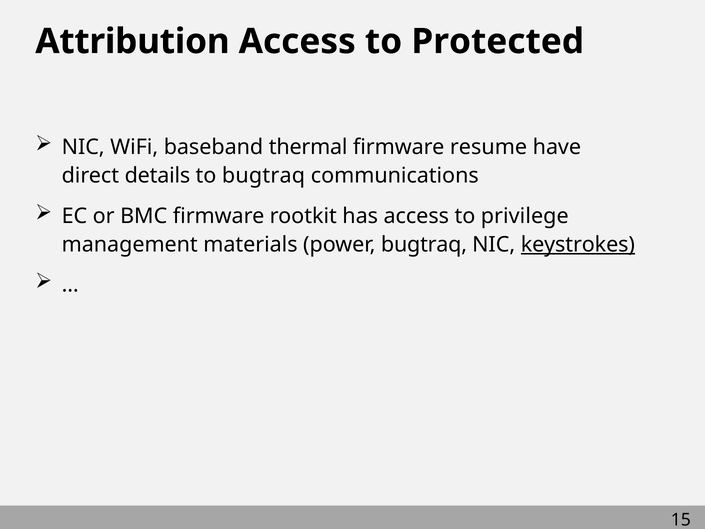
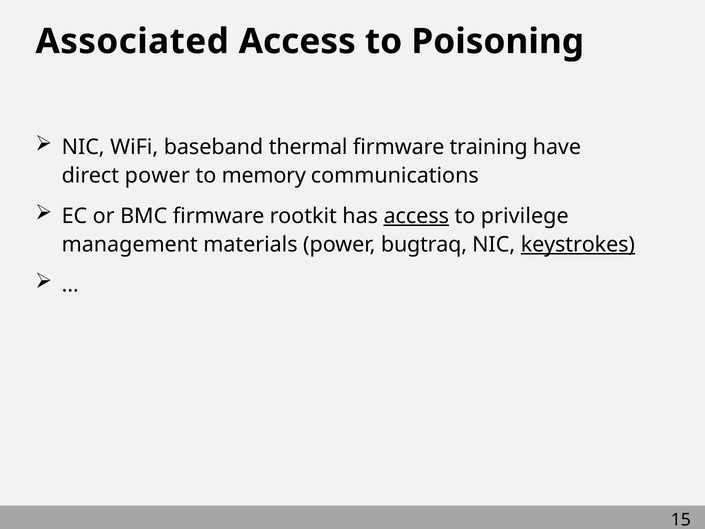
Attribution: Attribution -> Associated
Protected: Protected -> Poisoning
resume: resume -> training
direct details: details -> power
to bugtraq: bugtraq -> memory
access at (416, 216) underline: none -> present
